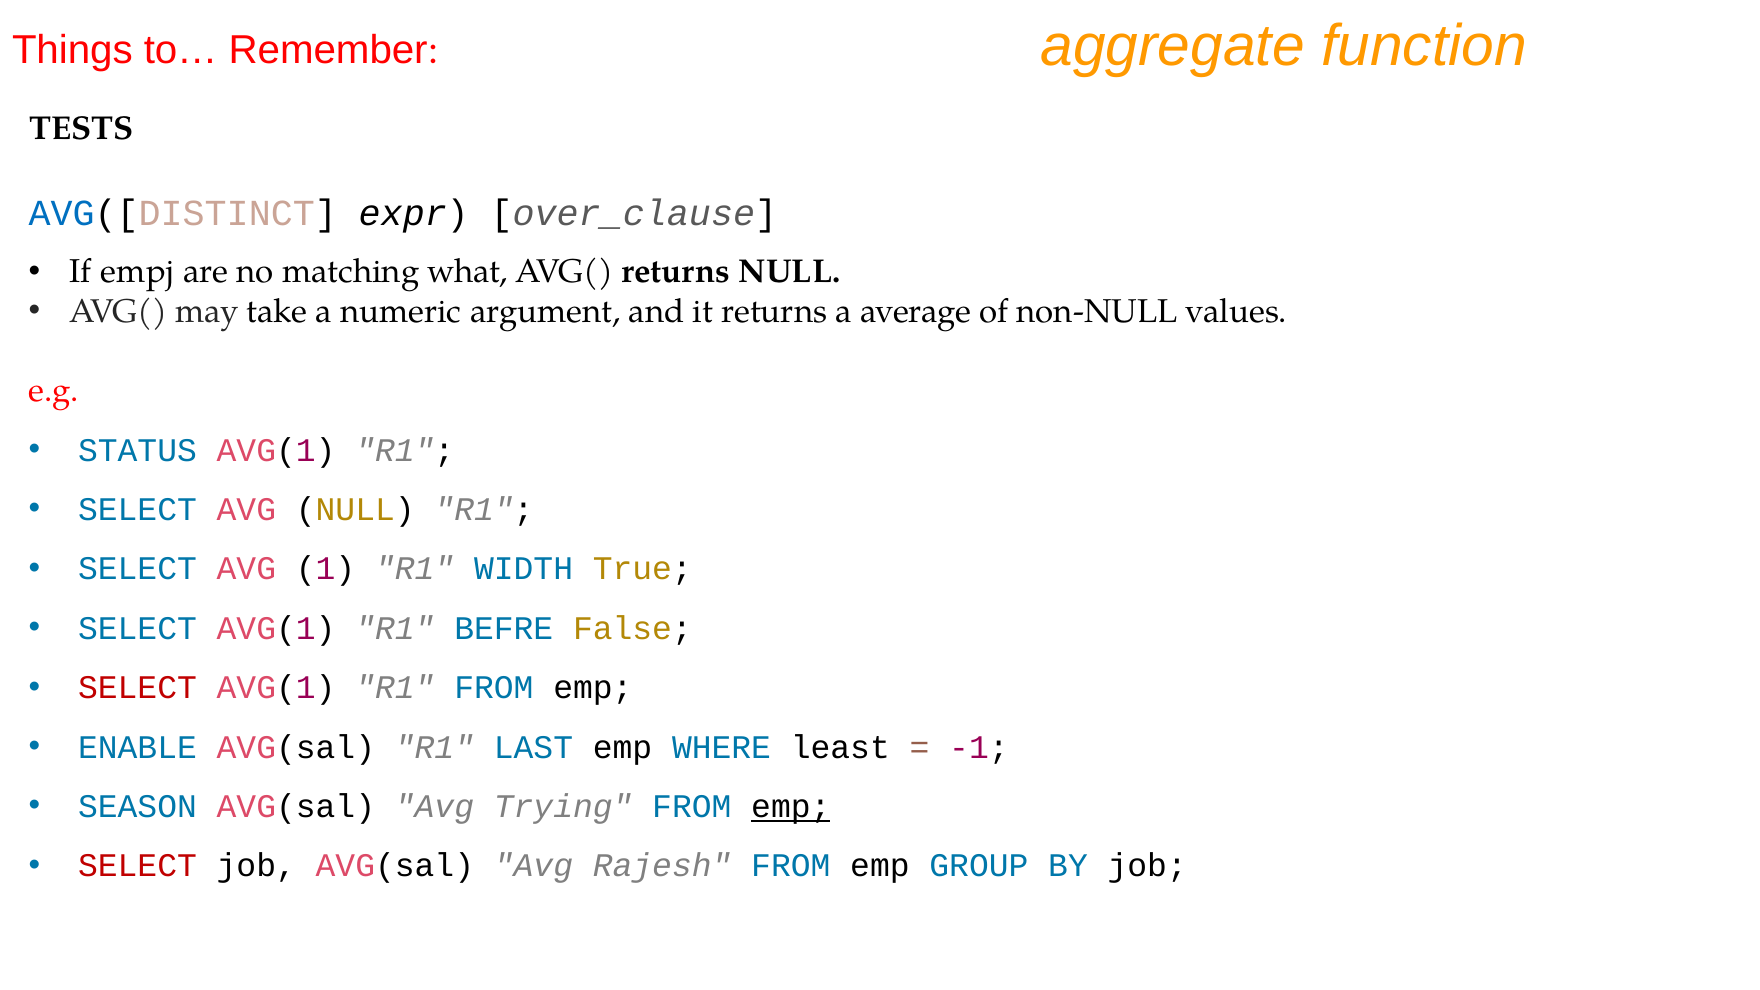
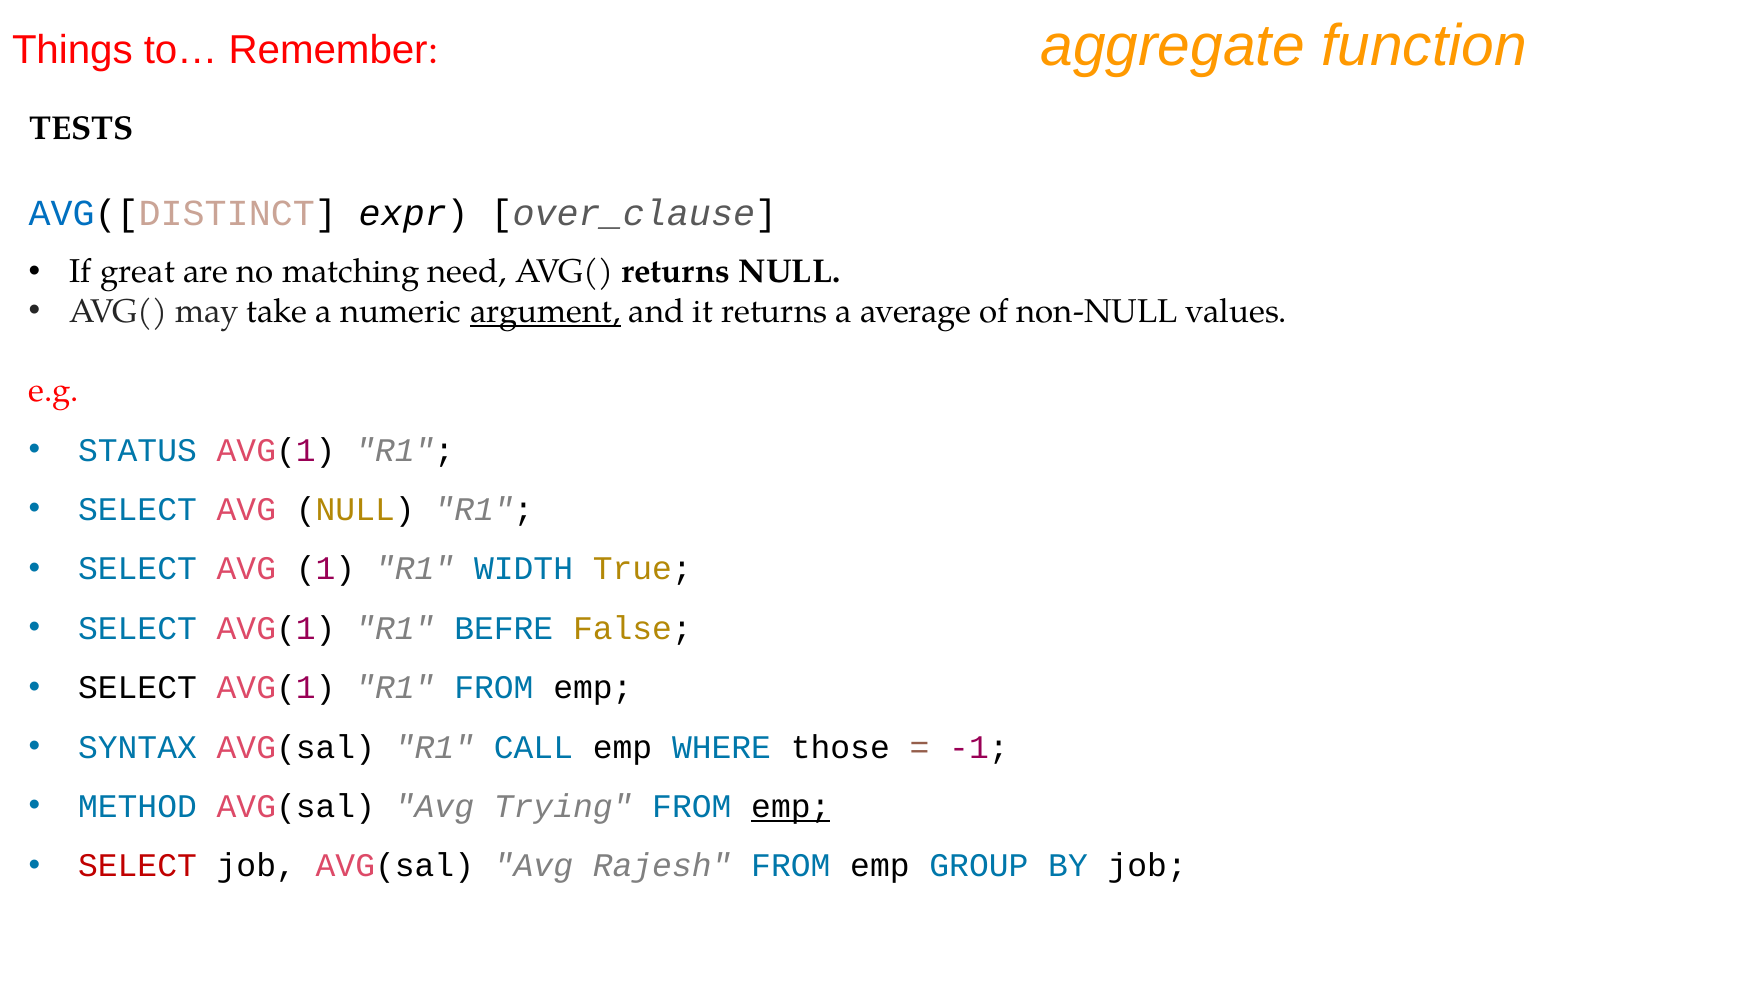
empj: empj -> great
what: what -> need
argument underline: none -> present
SELECT at (137, 688) colour: red -> black
ENABLE: ENABLE -> SYNTAX
LAST: LAST -> CALL
least: least -> those
SEASON: SEASON -> METHOD
